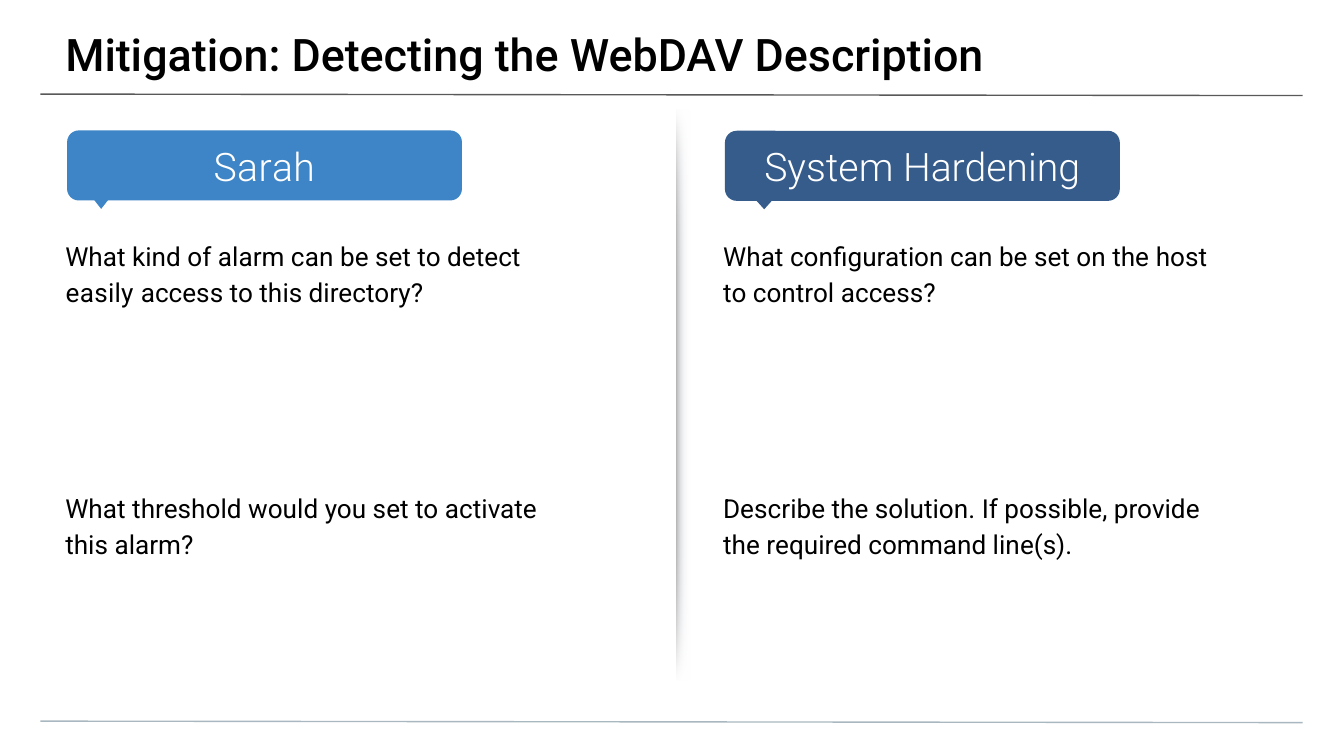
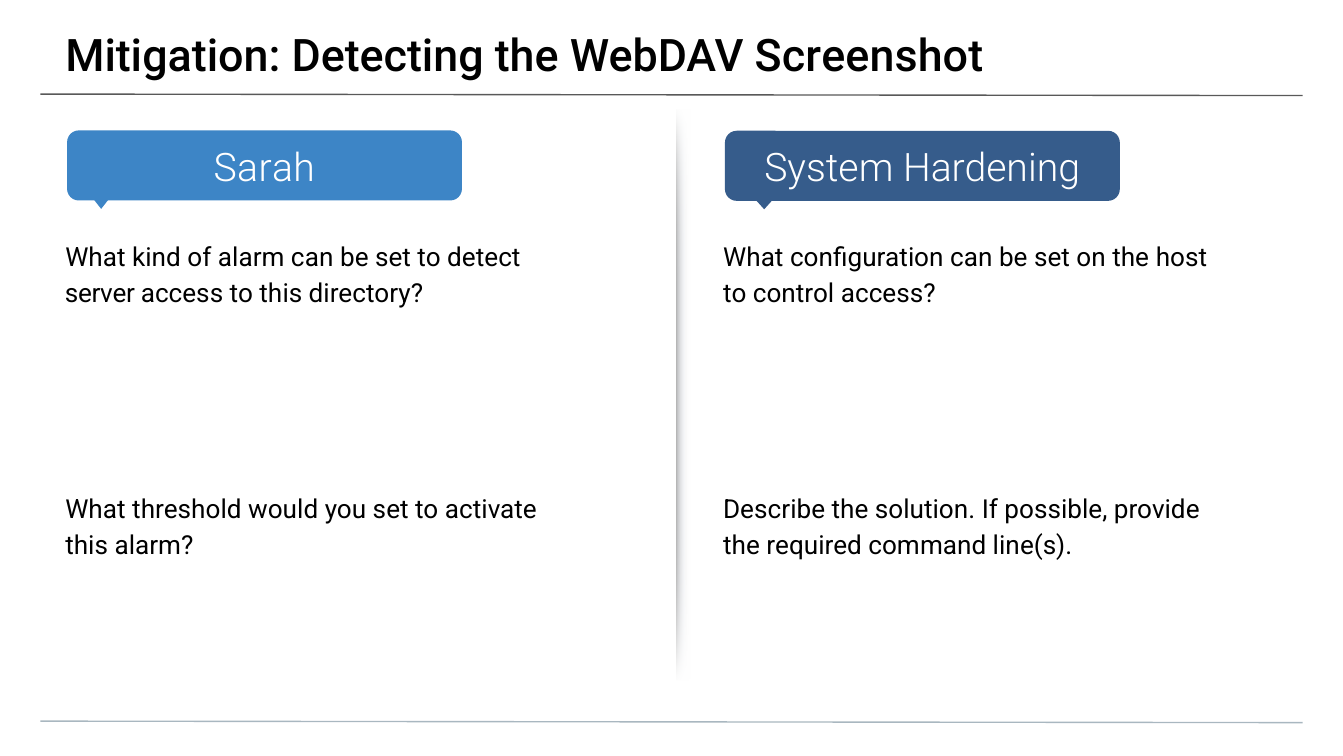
Description: Description -> Screenshot
easily: easily -> server
